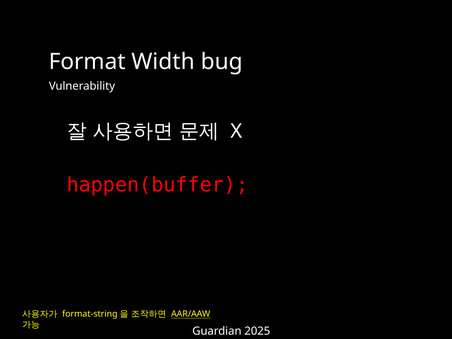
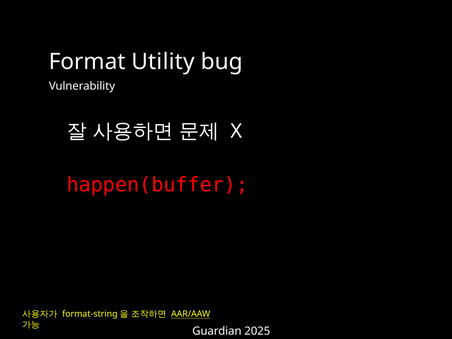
Width: Width -> Utility
